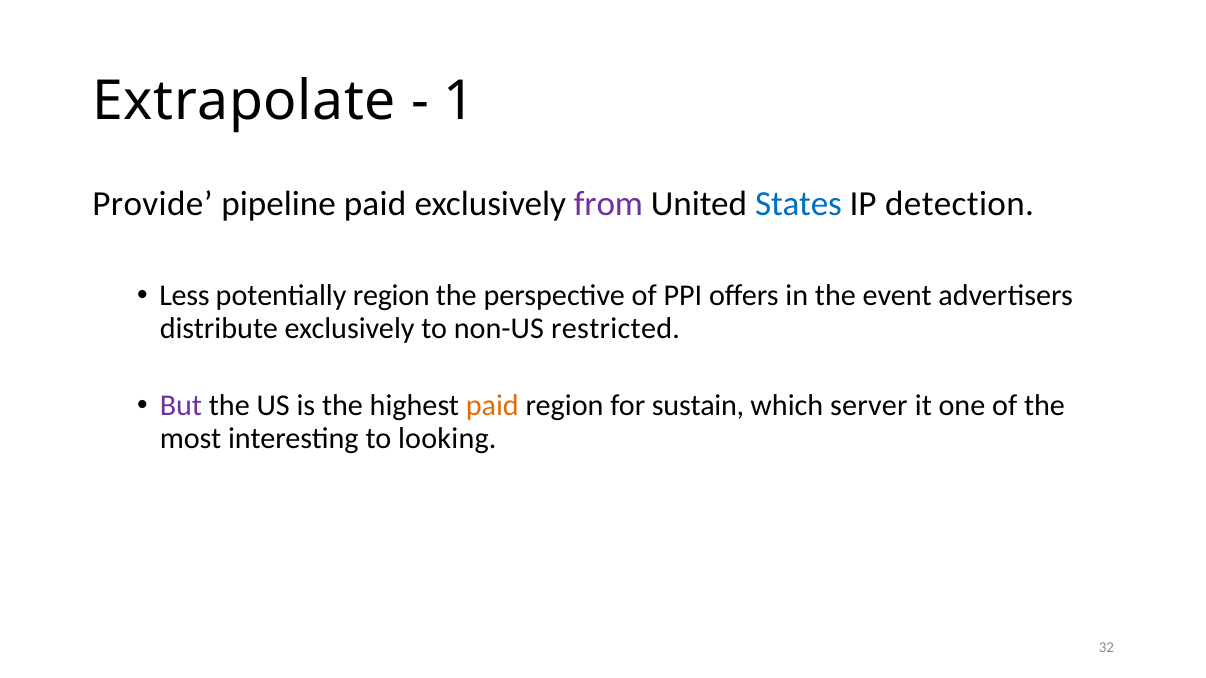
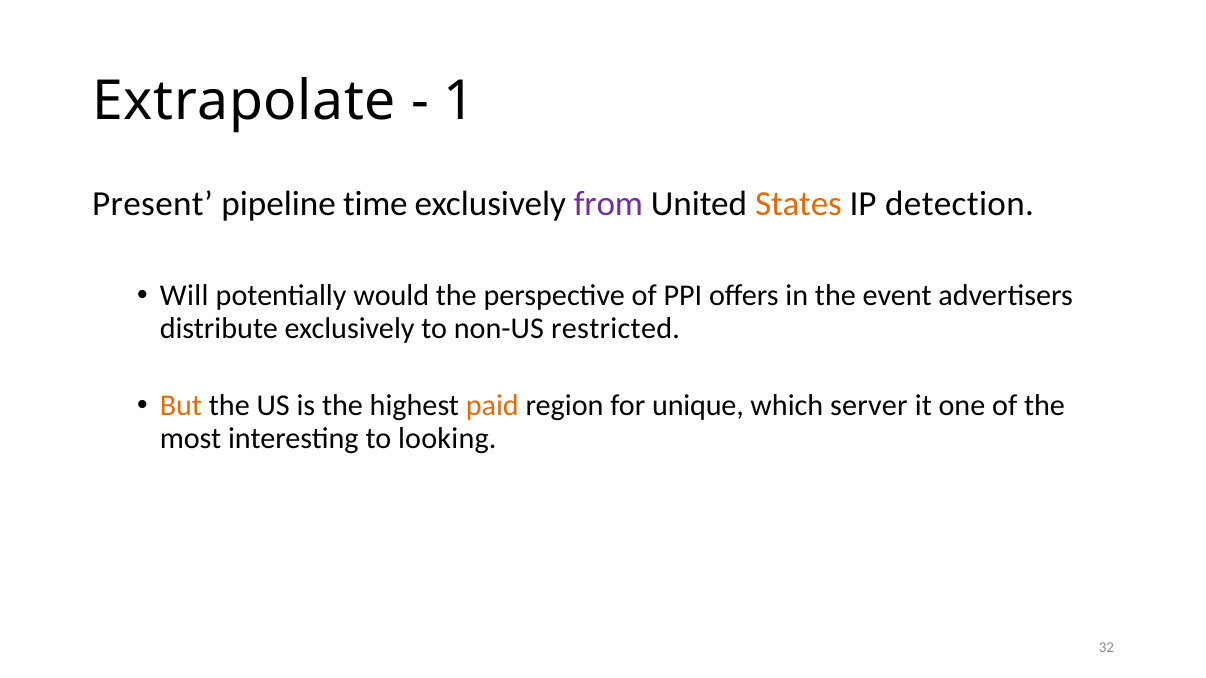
Provide: Provide -> Present
pipeline paid: paid -> time
States colour: blue -> orange
Less: Less -> Will
potentially region: region -> would
But colour: purple -> orange
sustain: sustain -> unique
